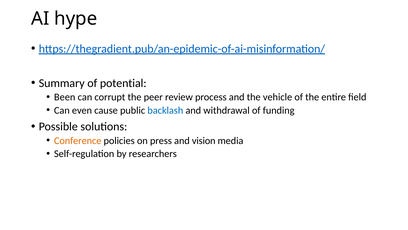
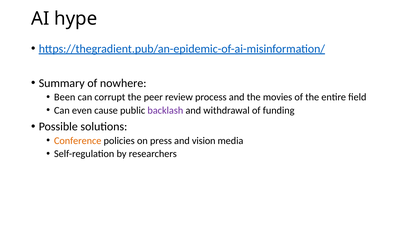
potential: potential -> nowhere
vehicle: vehicle -> movies
backlash colour: blue -> purple
